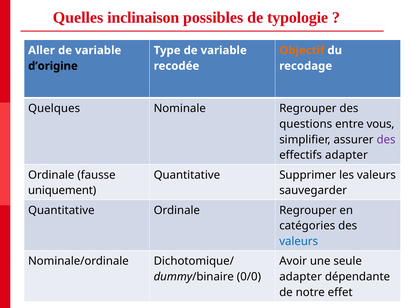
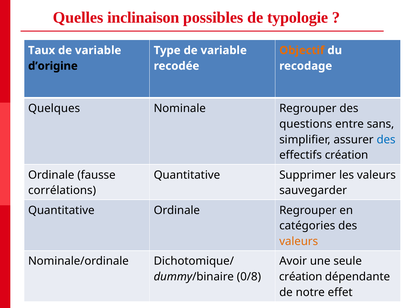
Aller: Aller -> Taux
vous: vous -> sans
des at (386, 140) colour: purple -> blue
effectifs adapter: adapter -> création
uniquement: uniquement -> corrélations
valeurs at (299, 242) colour: blue -> orange
0/0: 0/0 -> 0/8
adapter at (301, 277): adapter -> création
